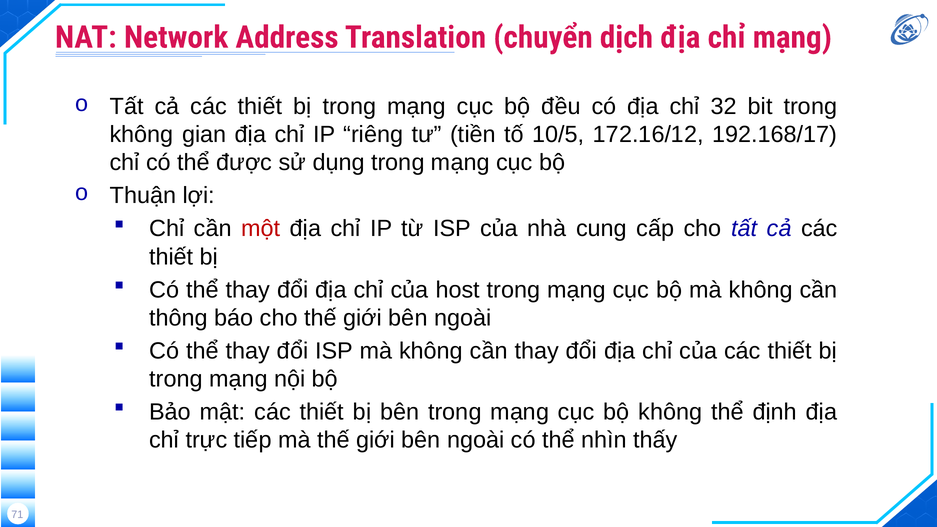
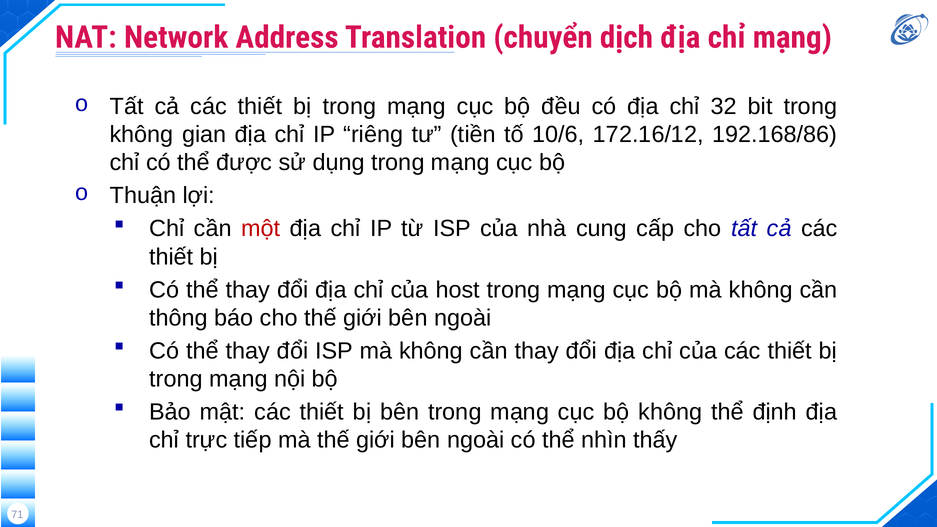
10/5: 10/5 -> 10/6
192.168/17: 192.168/17 -> 192.168/86
